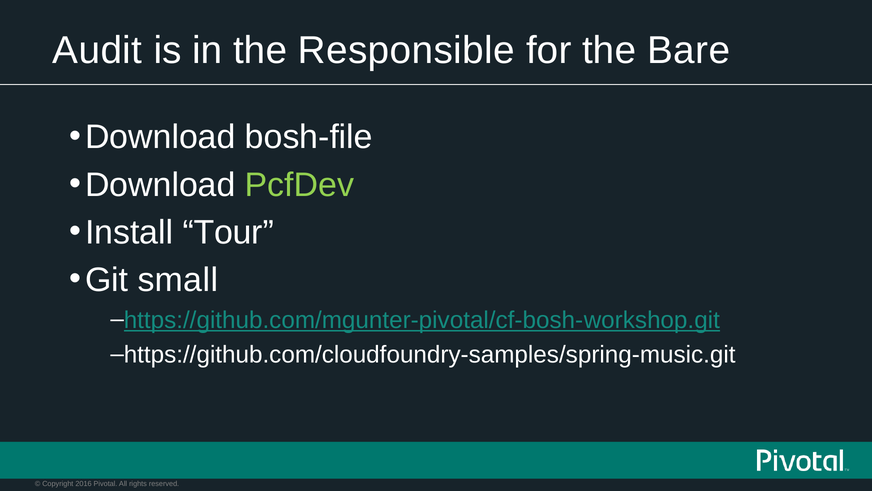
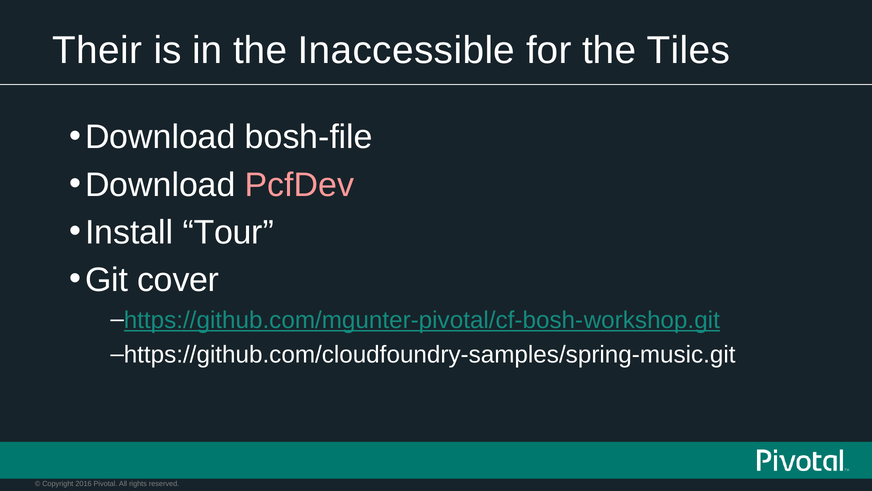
Audit: Audit -> Their
Responsible: Responsible -> Inaccessible
Bare: Bare -> Tiles
PcfDev colour: light green -> pink
small: small -> cover
